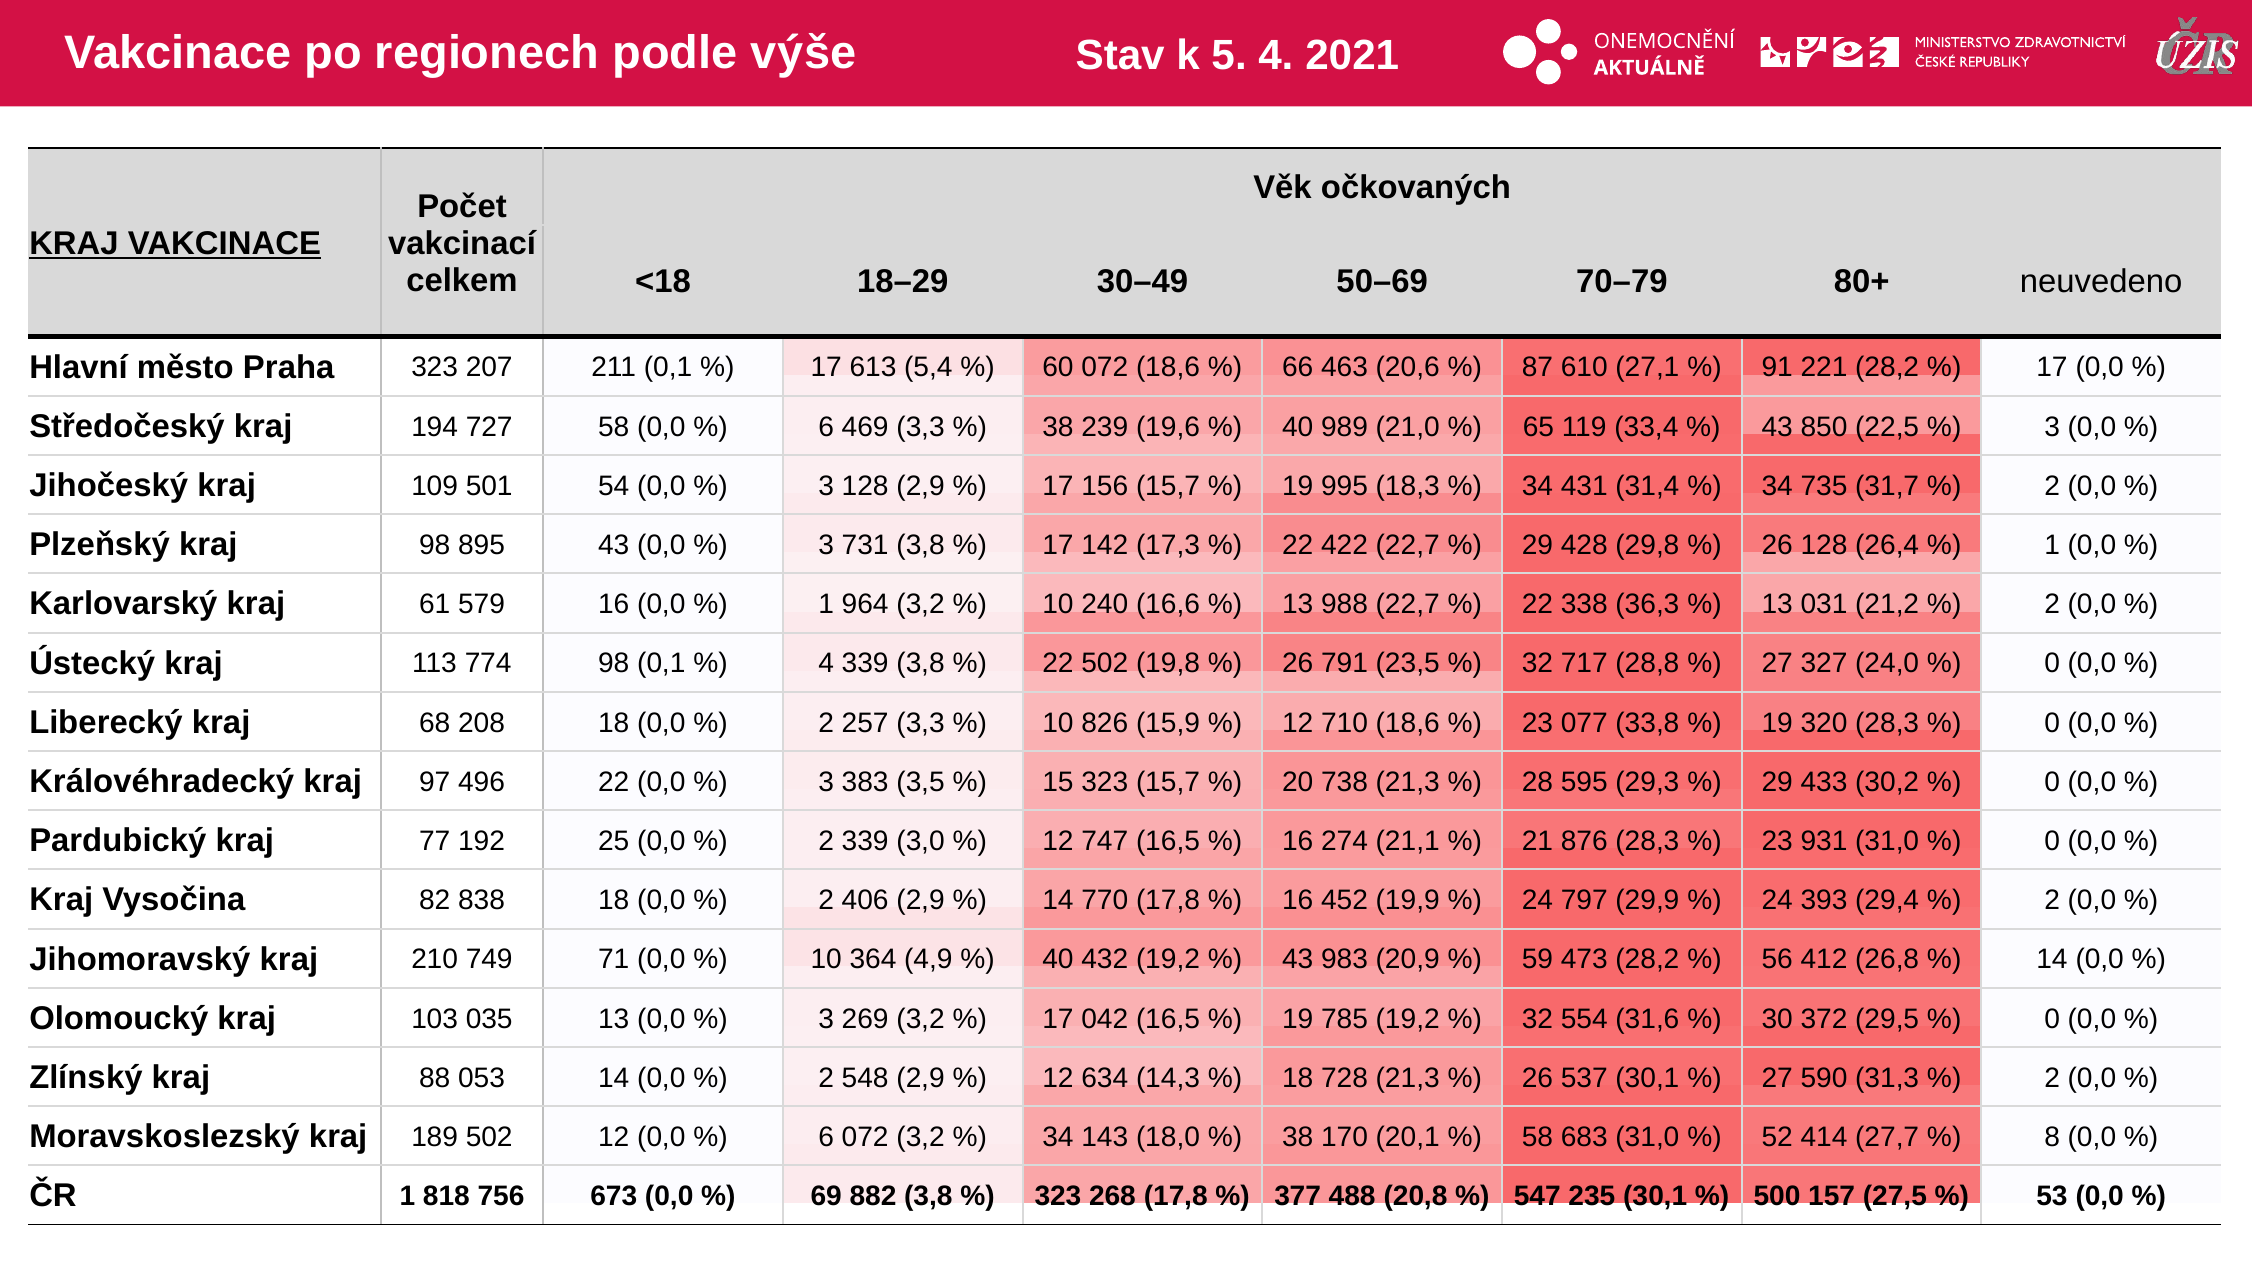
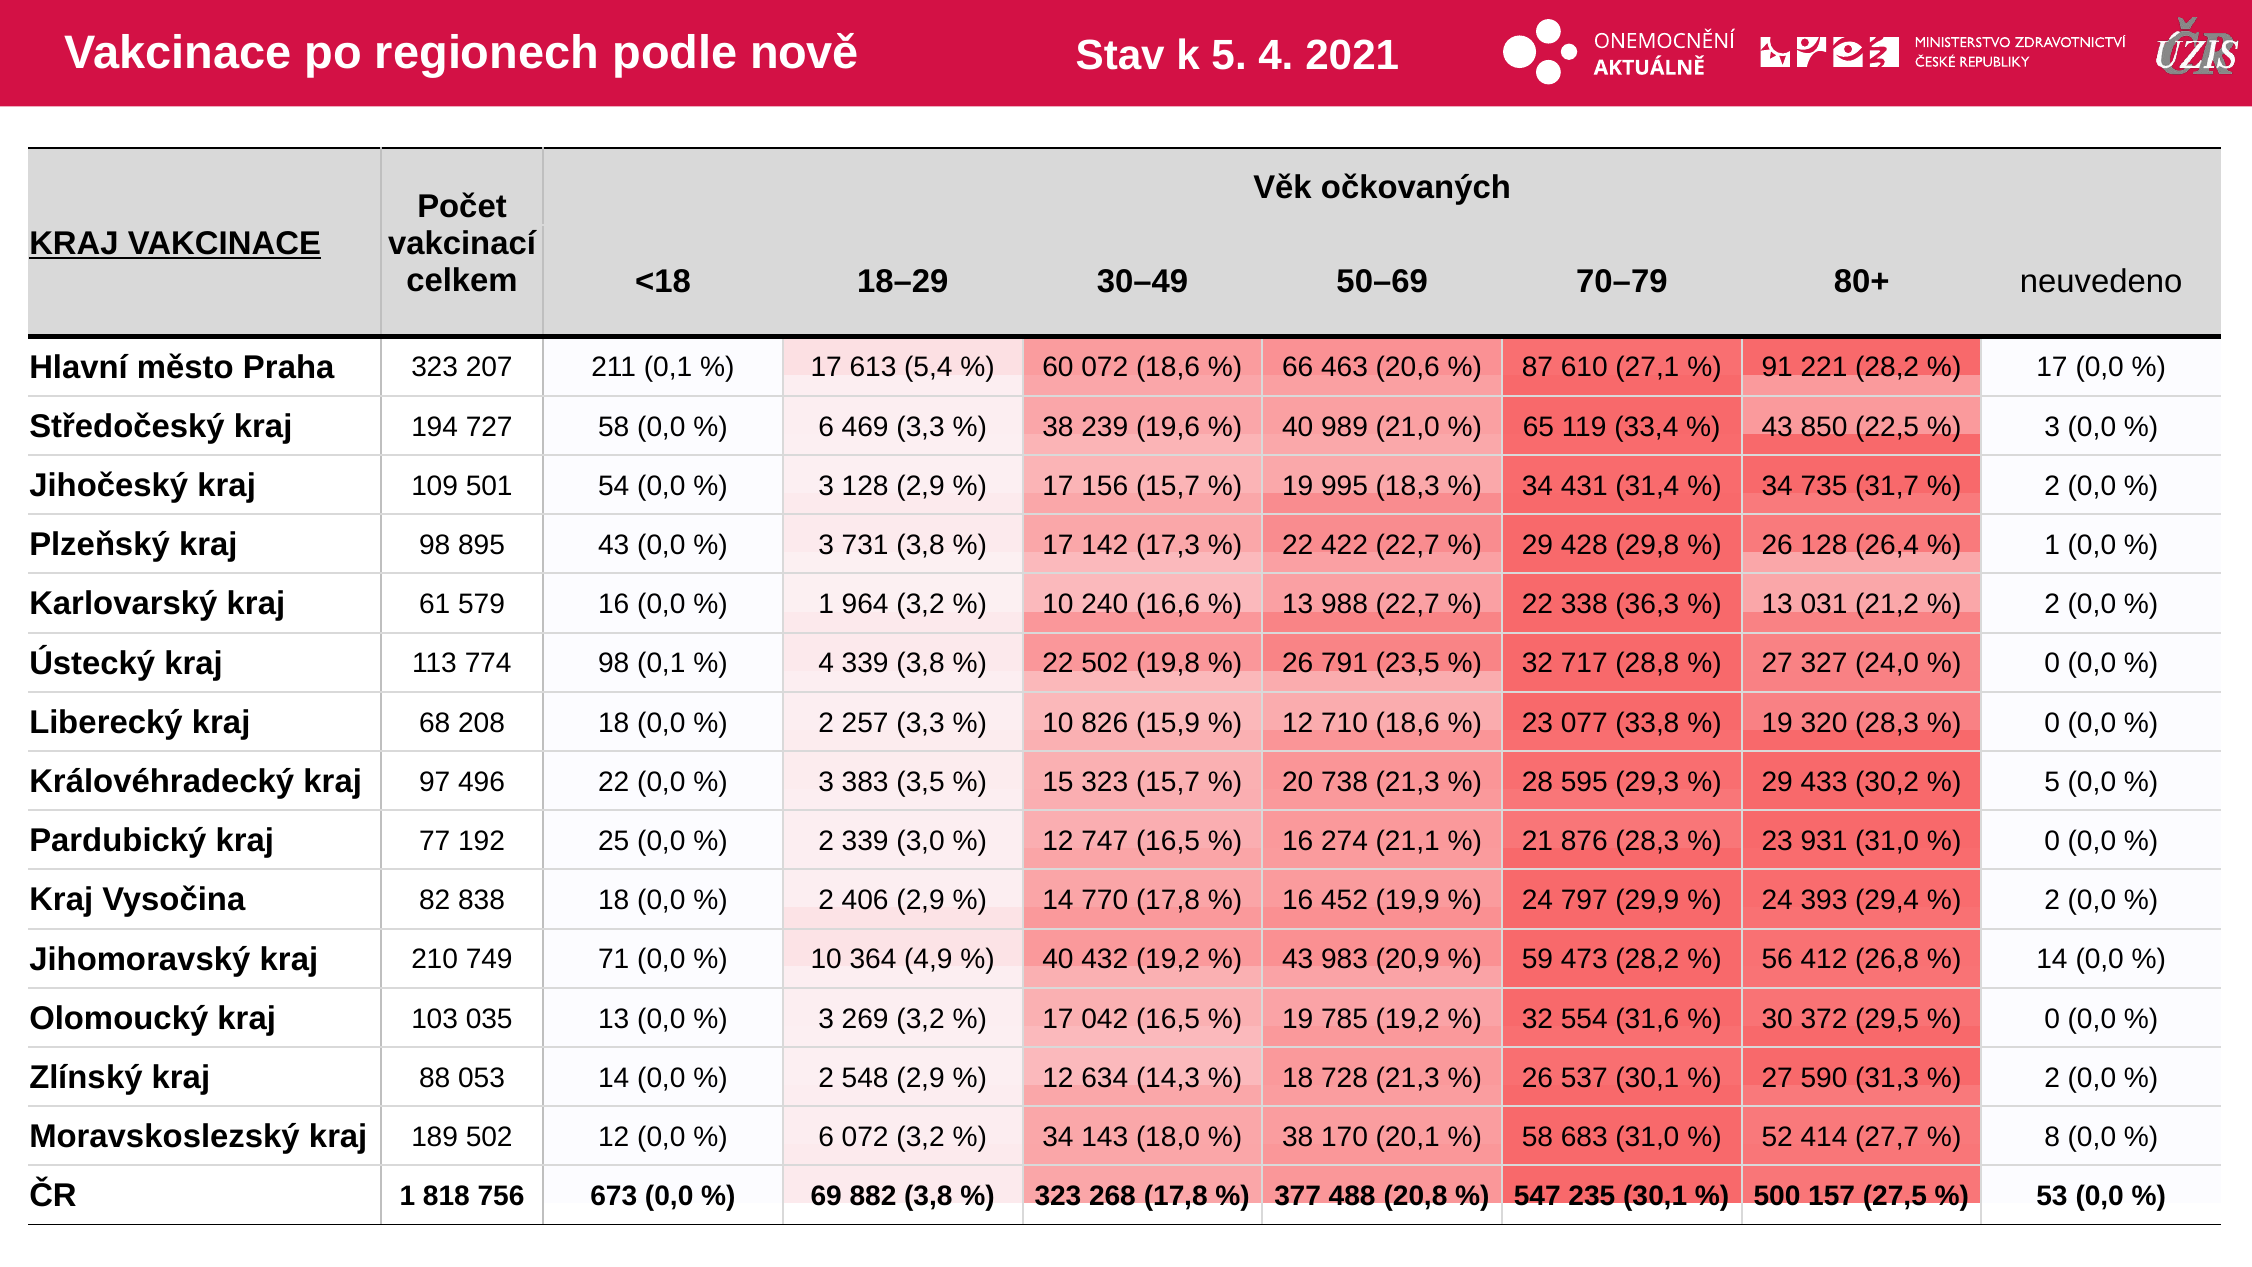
výše: výše -> nově
0 at (2052, 782): 0 -> 5
